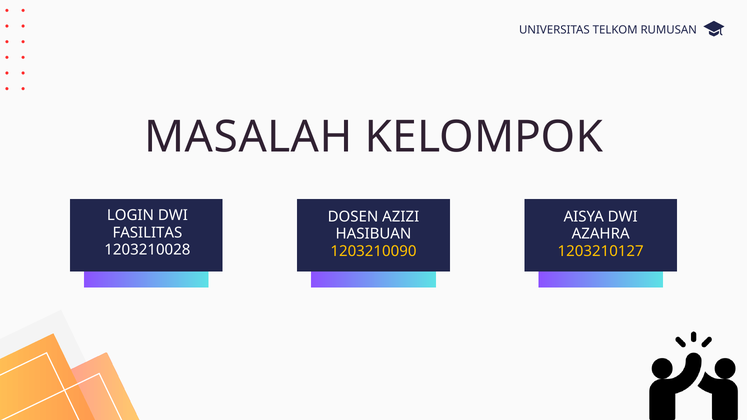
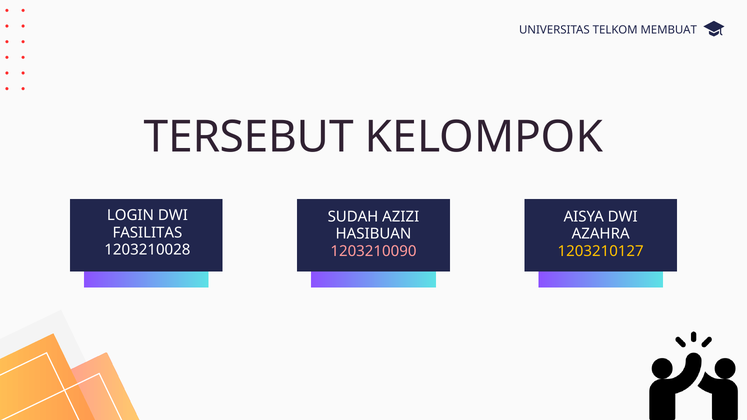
RUMUSAN: RUMUSAN -> MEMBUAT
MASALAH: MASALAH -> TERSEBUT
DOSEN: DOSEN -> SUDAH
1203210090 colour: yellow -> pink
